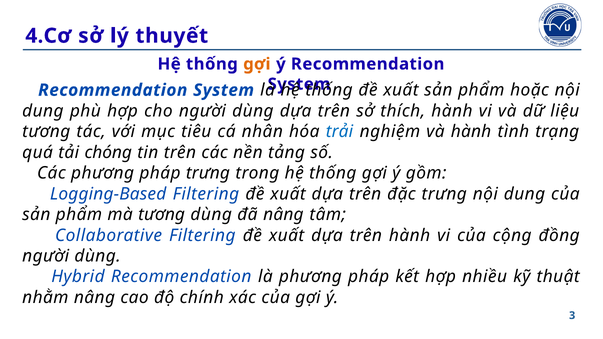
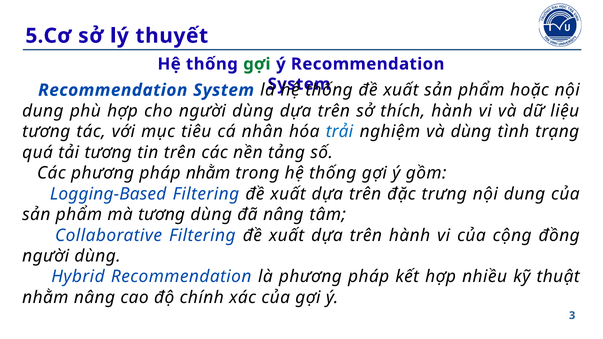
4.Cơ: 4.Cơ -> 5.Cơ
gợi at (257, 64) colour: orange -> green
và hành: hành -> dùng
tải chóng: chóng -> tương
pháp trưng: trưng -> nhằm
